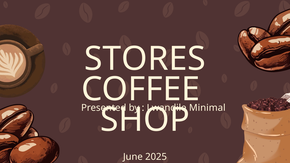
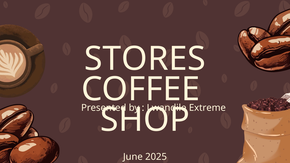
Minimal: Minimal -> Extreme
